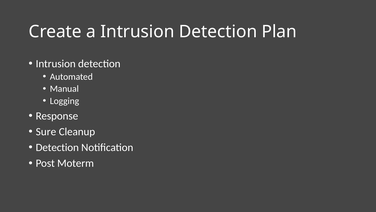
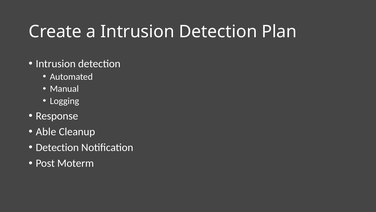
Sure: Sure -> Able
